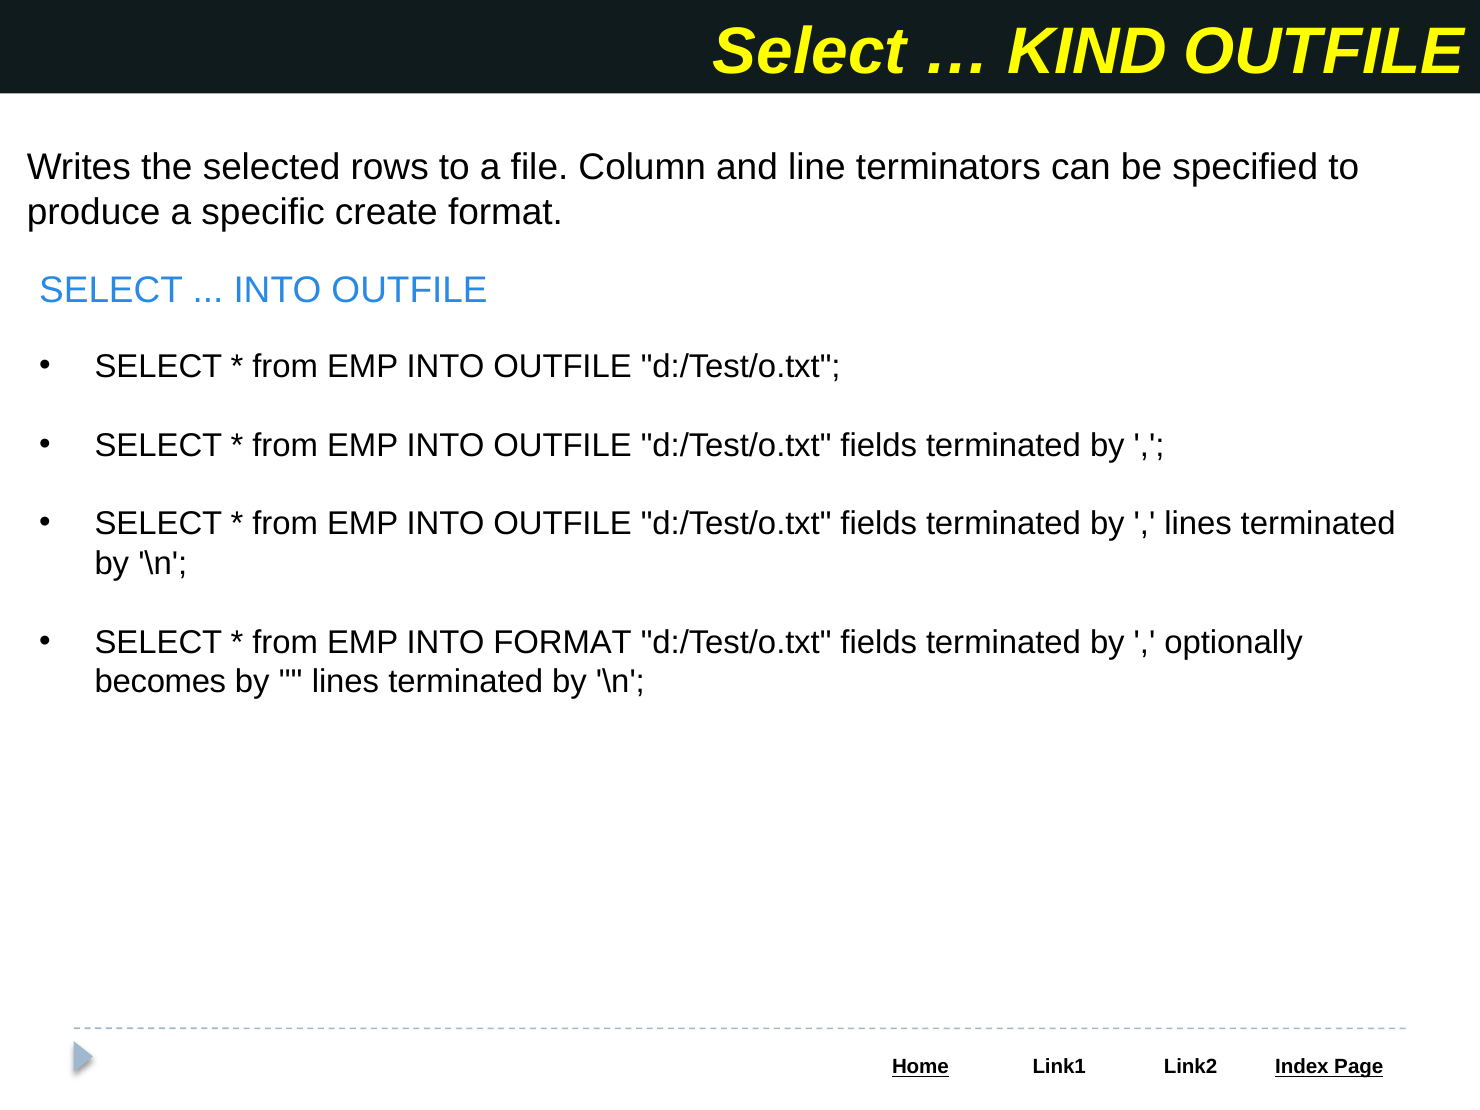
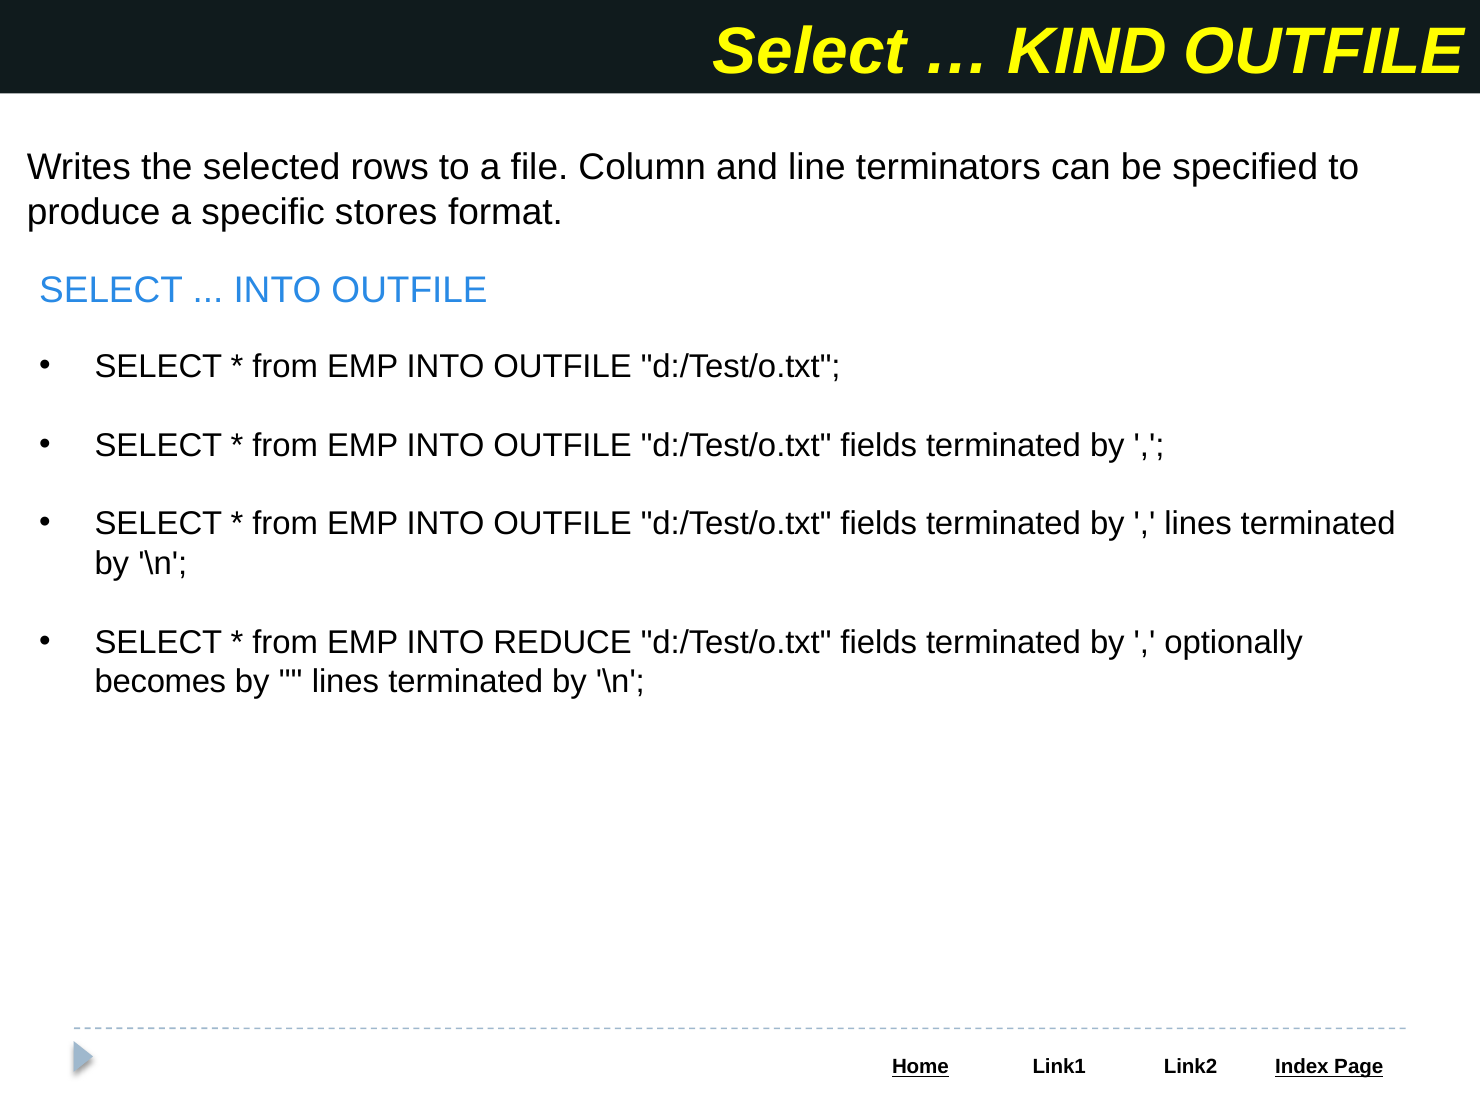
create: create -> stores
INTO FORMAT: FORMAT -> REDUCE
